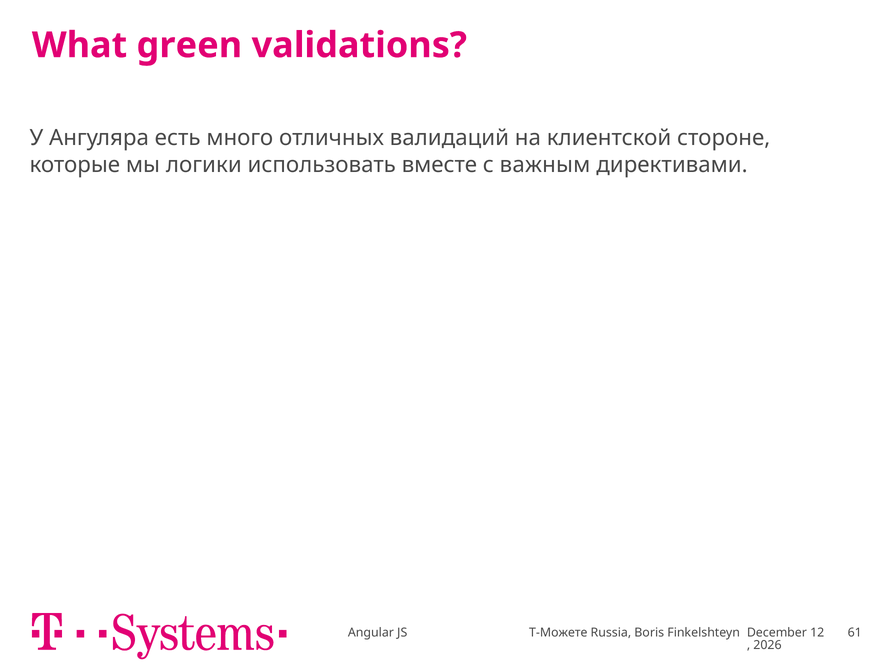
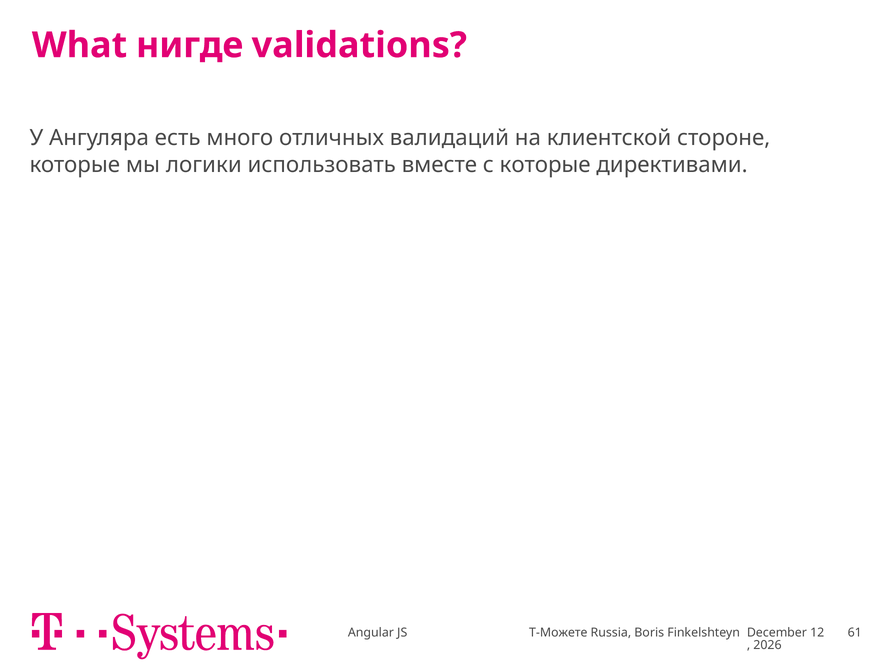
green: green -> нигде
с важным: важным -> которые
